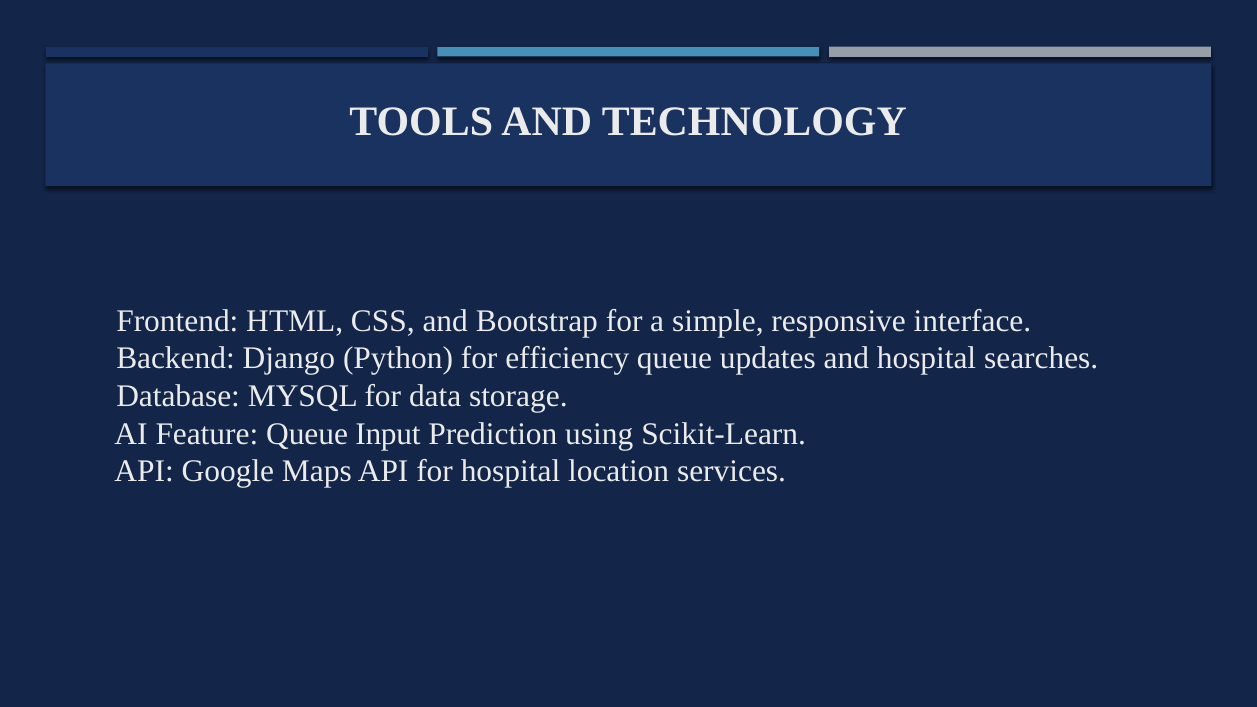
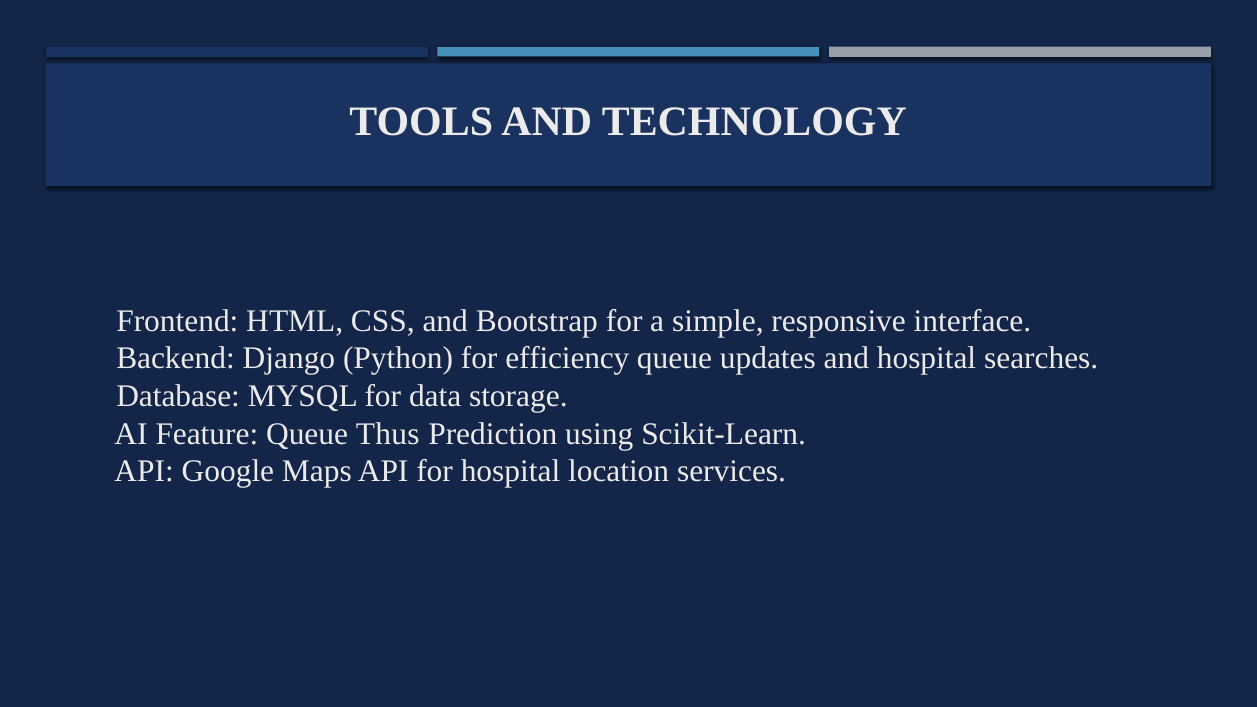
Input: Input -> Thus
